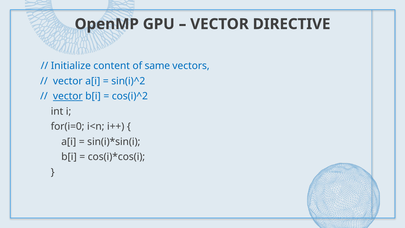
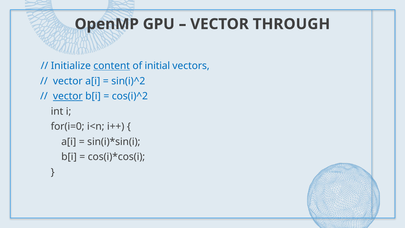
DIRECTIVE: DIRECTIVE -> THROUGH
content underline: none -> present
same: same -> initial
